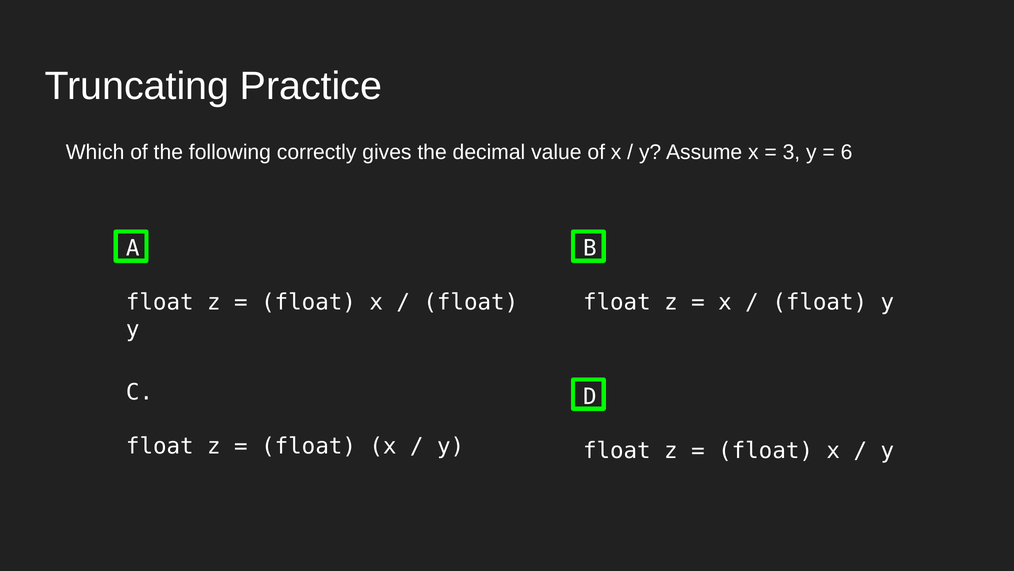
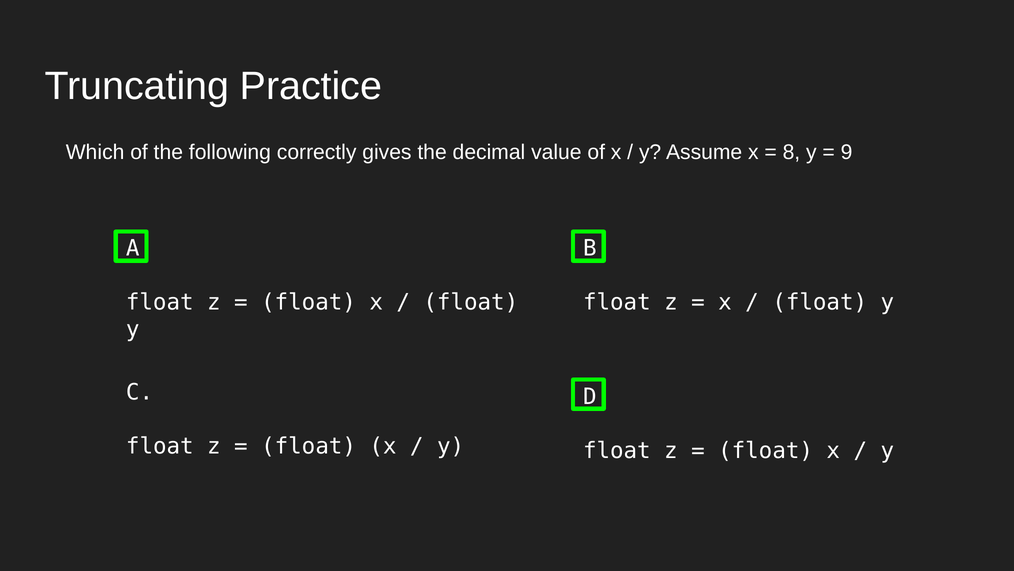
3: 3 -> 8
6: 6 -> 9
